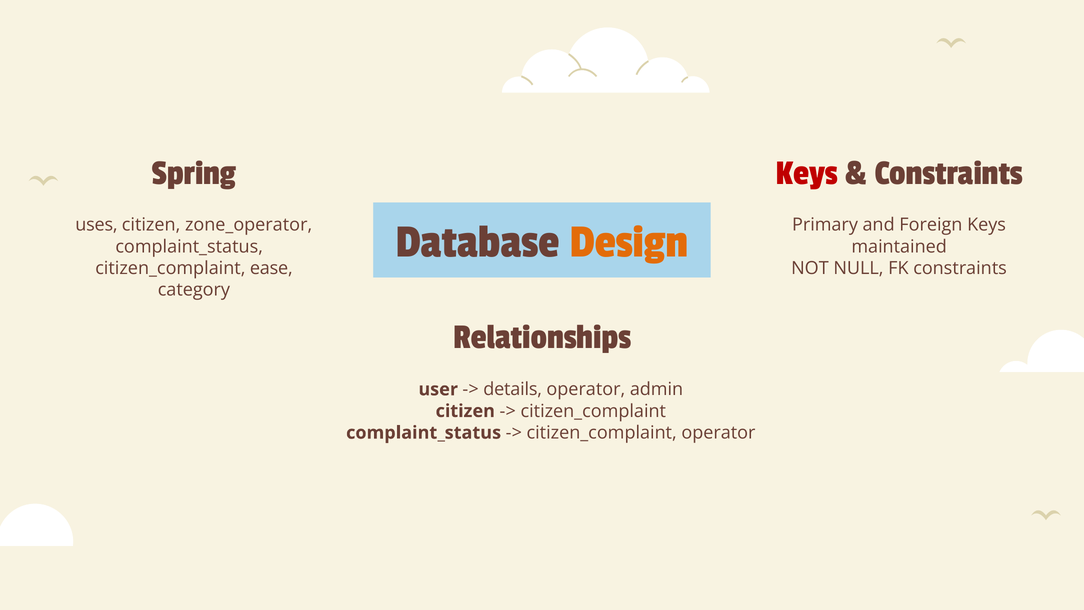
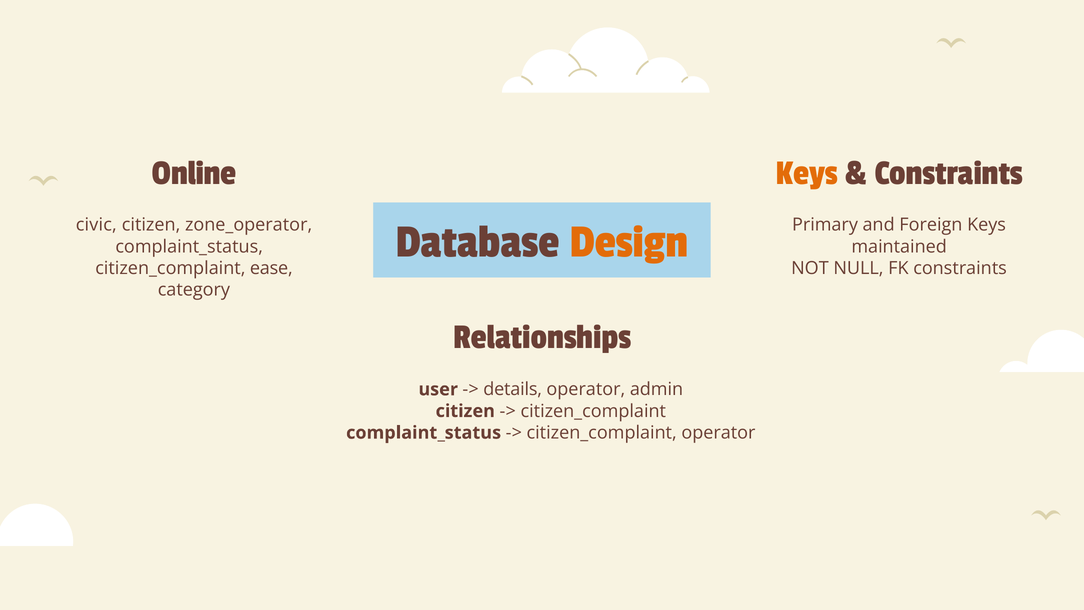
Spring: Spring -> Online
Keys at (807, 172) colour: red -> orange
uses: uses -> civic
